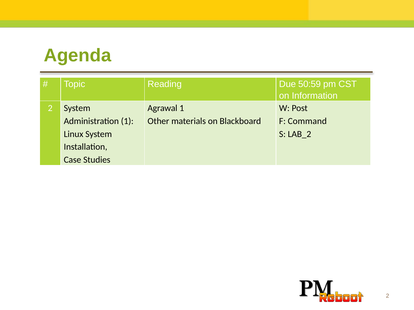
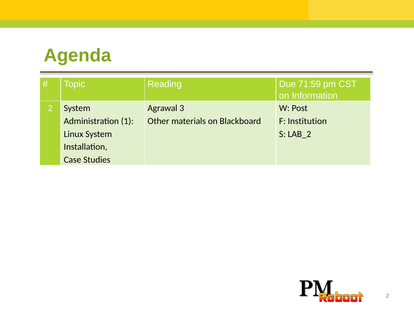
50:59: 50:59 -> 71:59
Agrawal 1: 1 -> 3
Command: Command -> Institution
